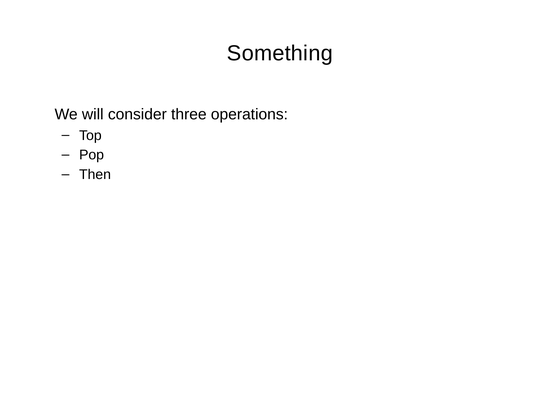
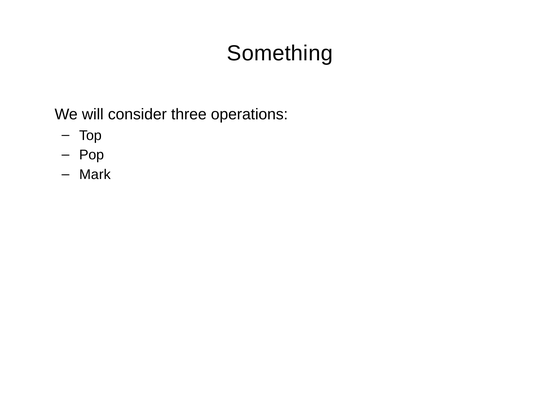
Then: Then -> Mark
